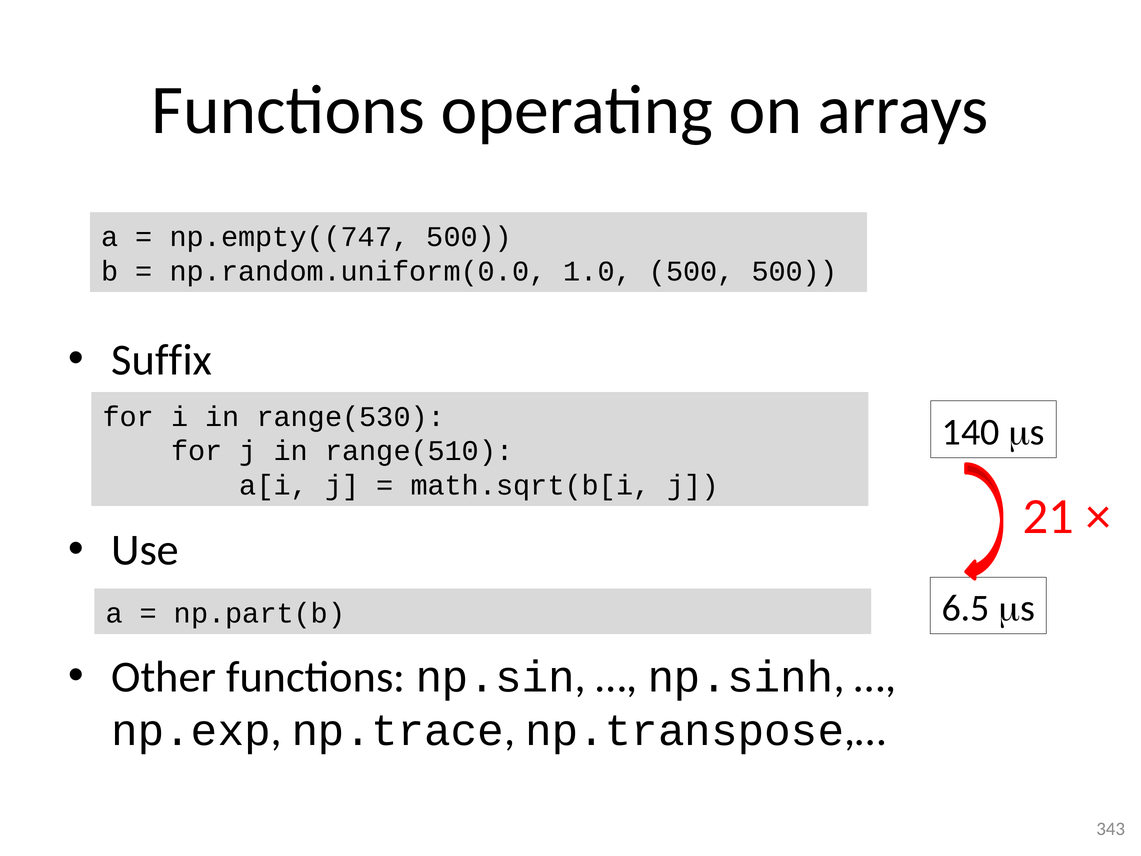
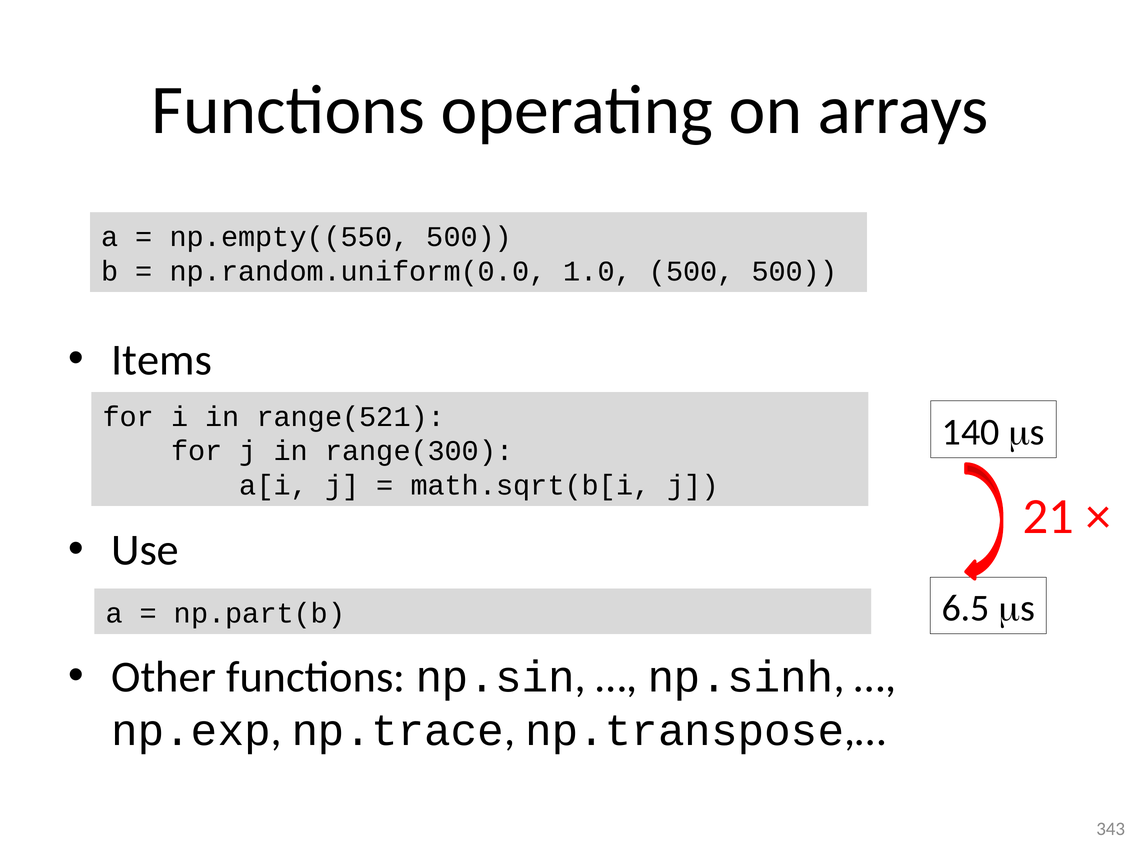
np.empty((747: np.empty((747 -> np.empty((550
Suffix: Suffix -> Items
range(530: range(530 -> range(521
range(510: range(510 -> range(300
